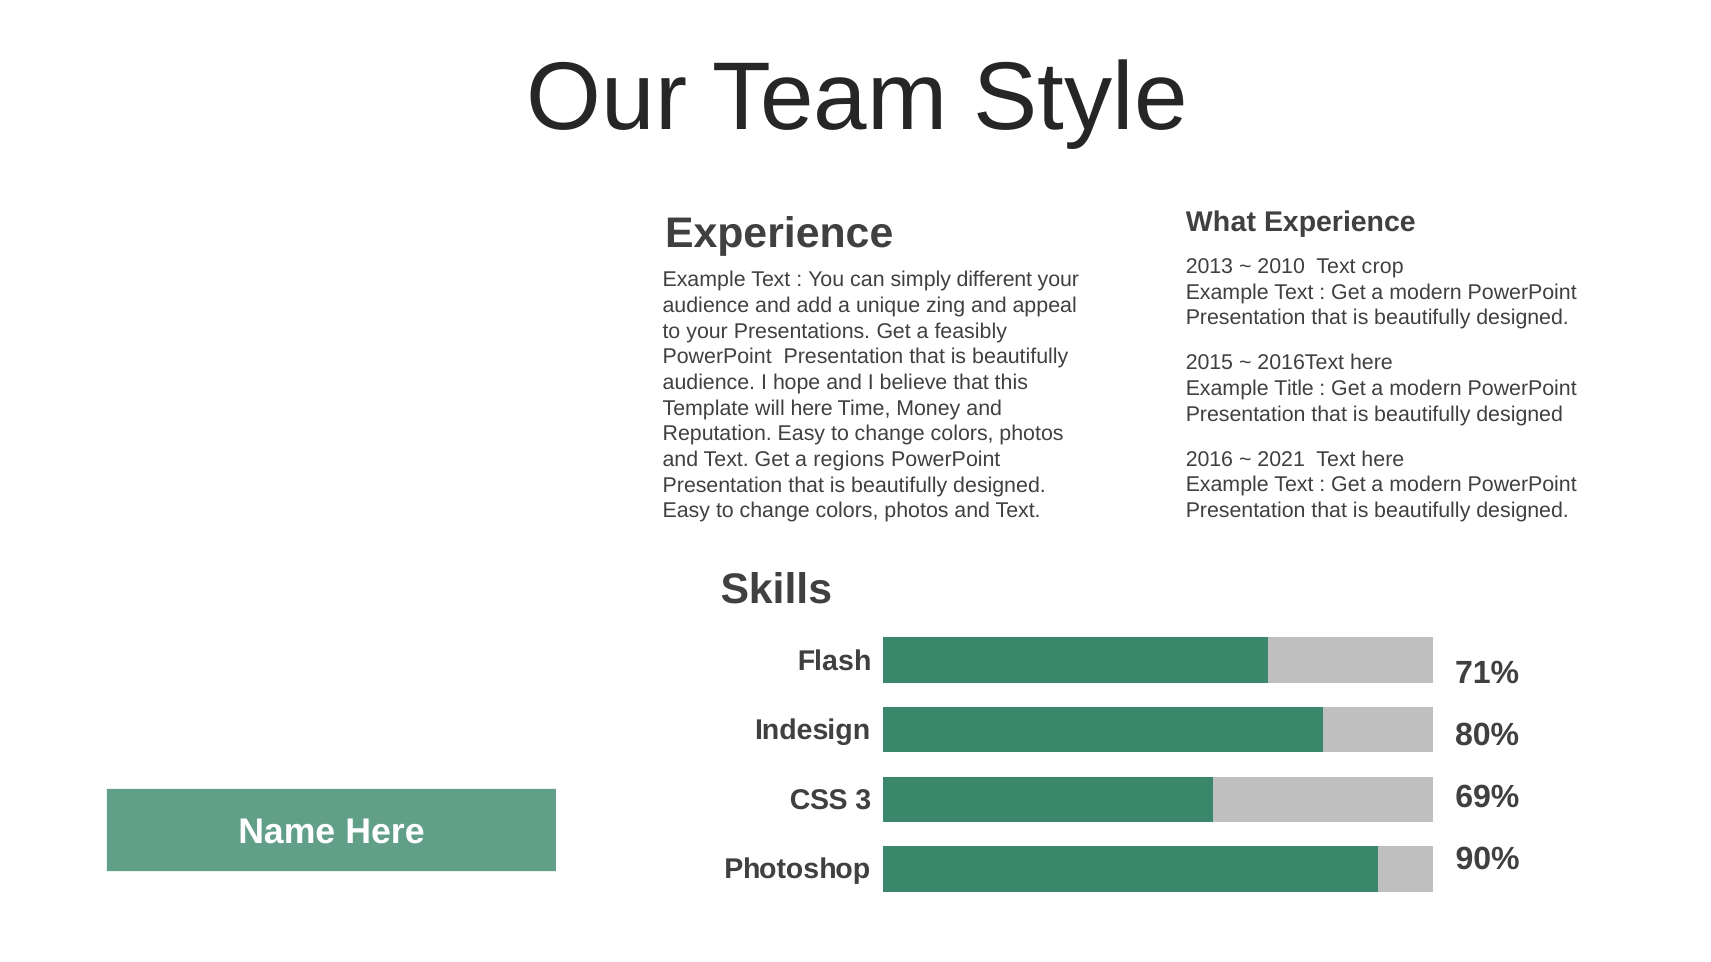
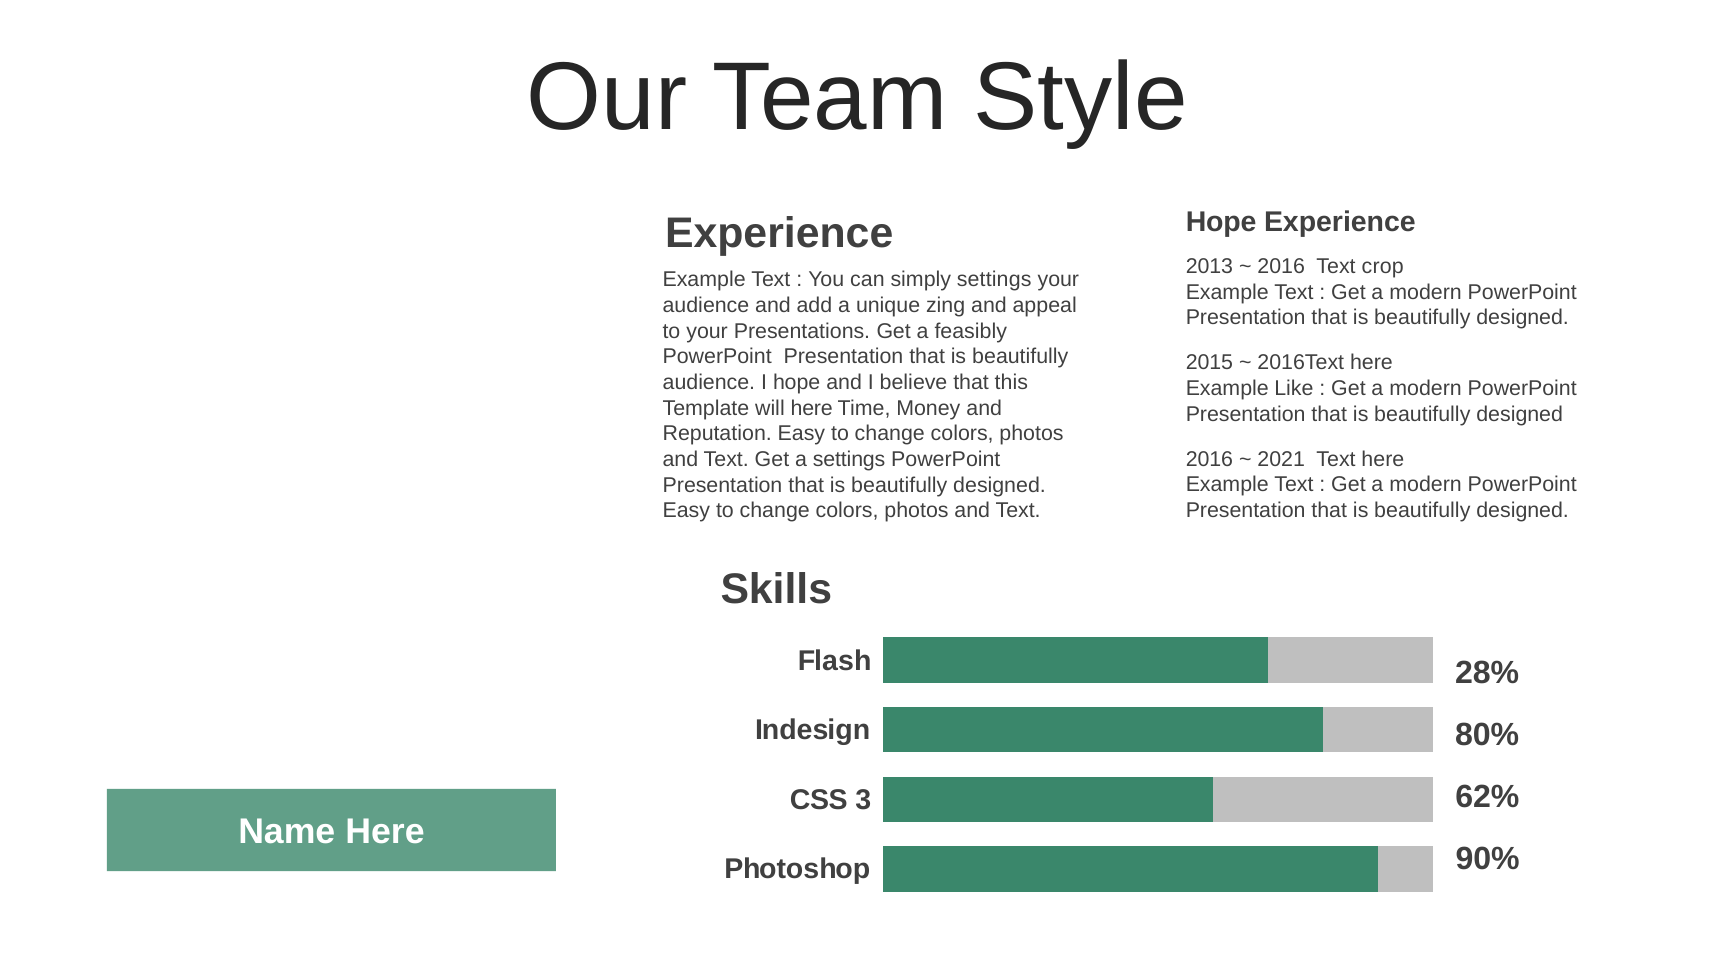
What at (1221, 222): What -> Hope
2010 at (1281, 267): 2010 -> 2016
simply different: different -> settings
Title: Title -> Like
a regions: regions -> settings
71%: 71% -> 28%
69%: 69% -> 62%
